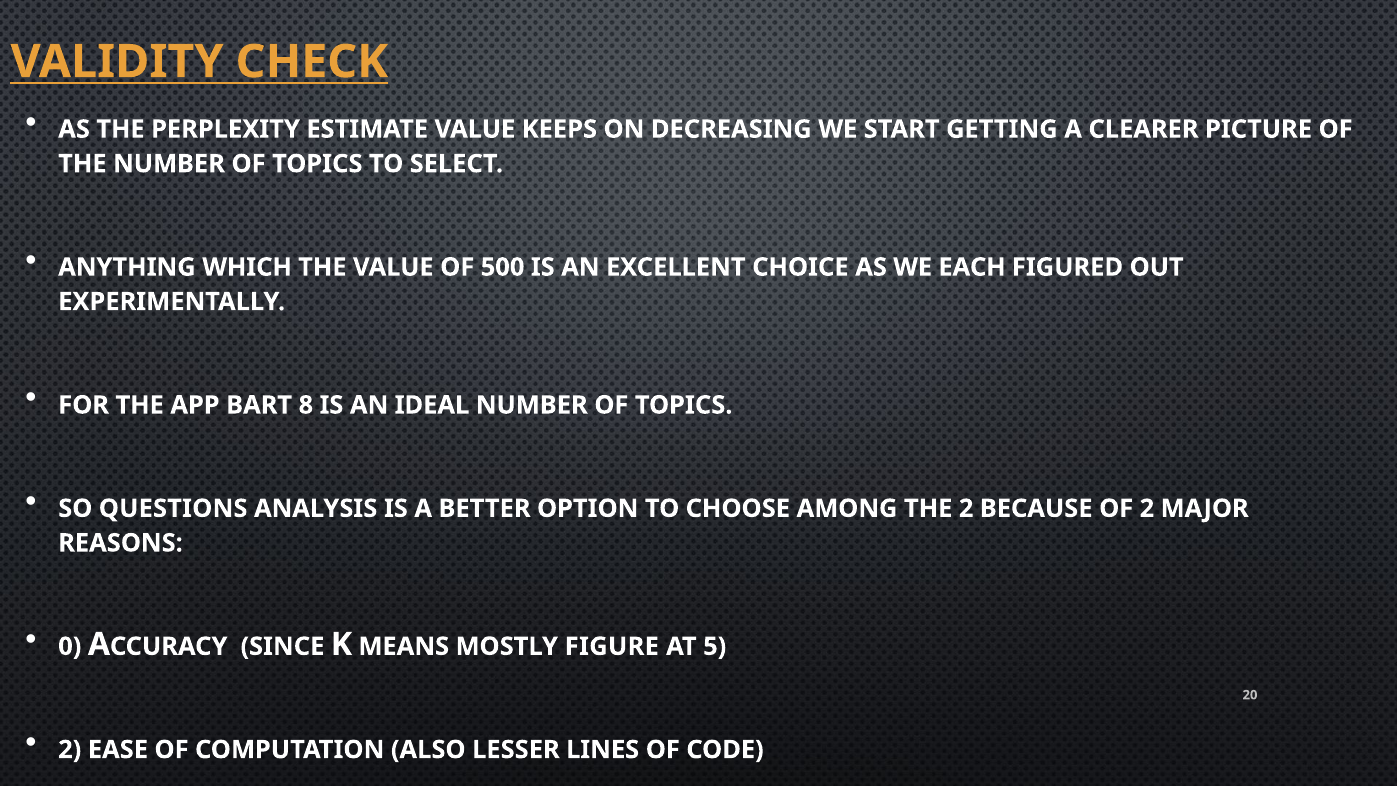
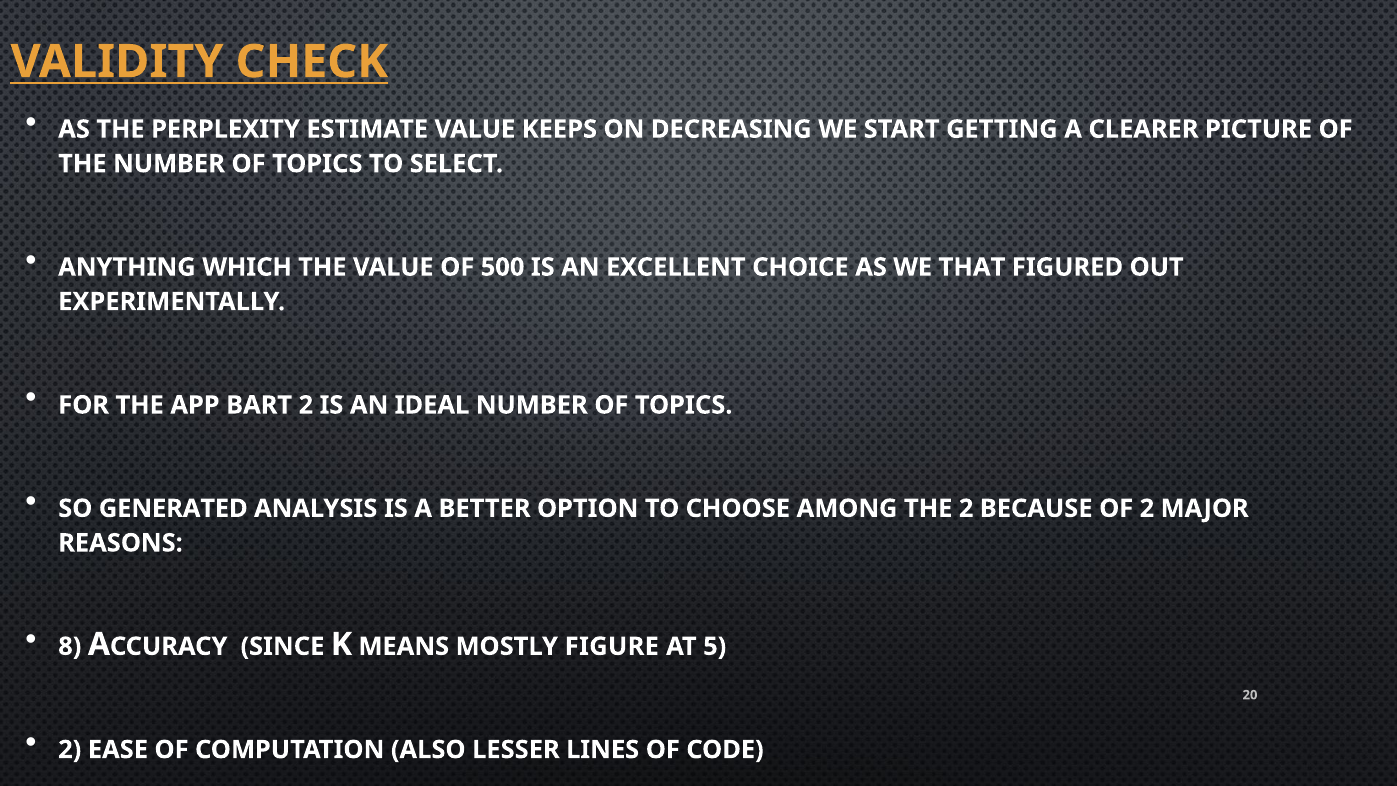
EACH: EACH -> THAT
BART 8: 8 -> 2
QUESTIONS: QUESTIONS -> GENERATED
0: 0 -> 8
